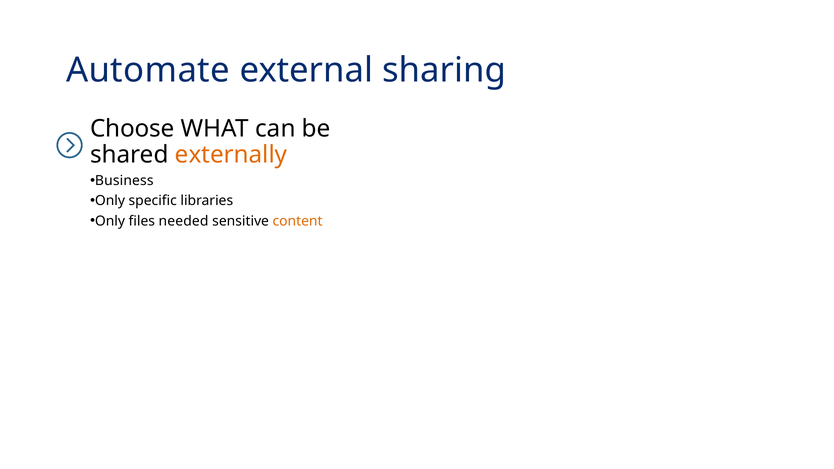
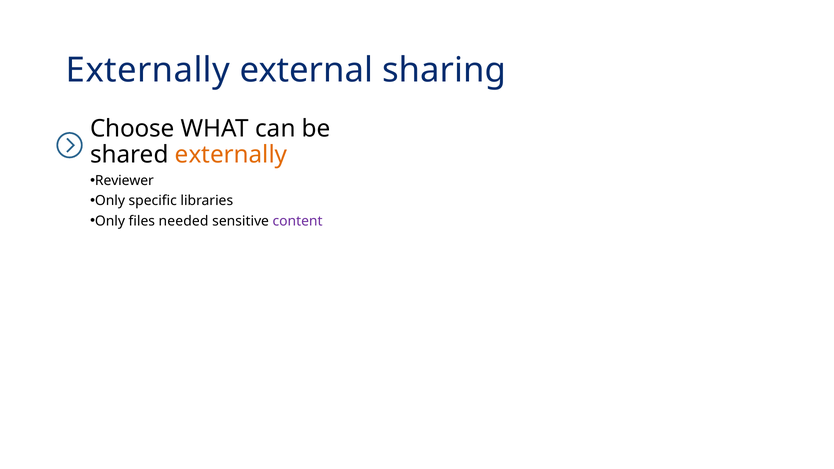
Automate at (148, 70): Automate -> Externally
Business: Business -> Reviewer
content colour: orange -> purple
